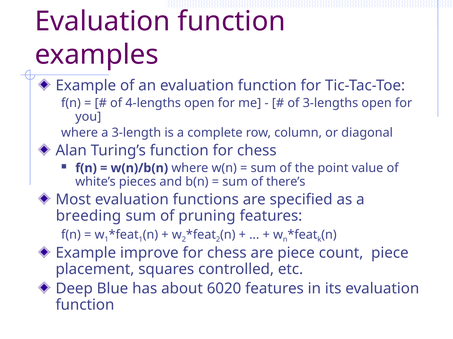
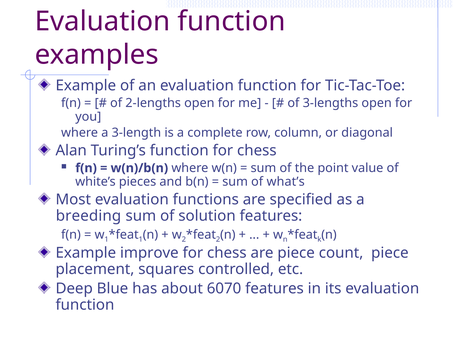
4-lengths: 4-lengths -> 2-lengths
there’s: there’s -> what’s
pruning: pruning -> solution
6020: 6020 -> 6070
